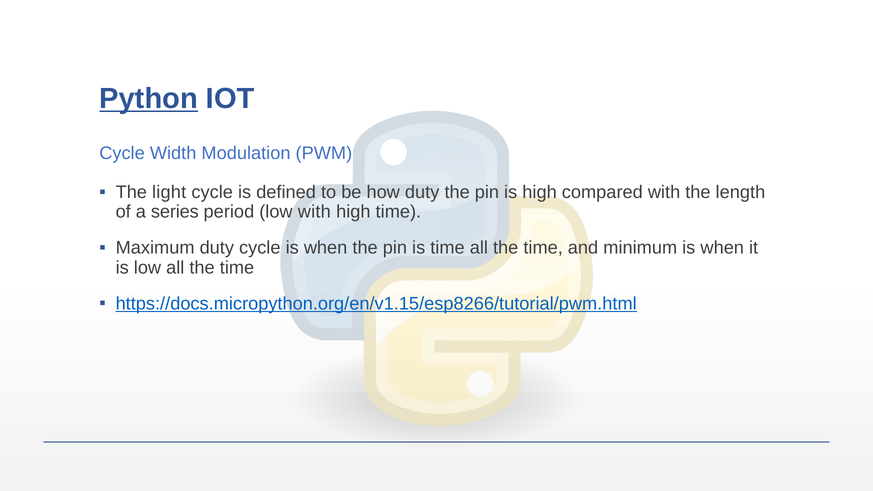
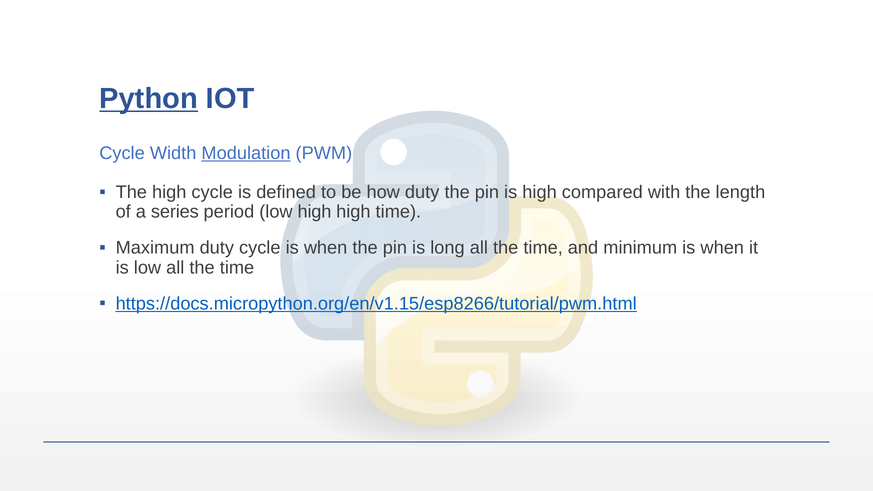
Modulation underline: none -> present
The light: light -> high
low with: with -> high
is time: time -> long
